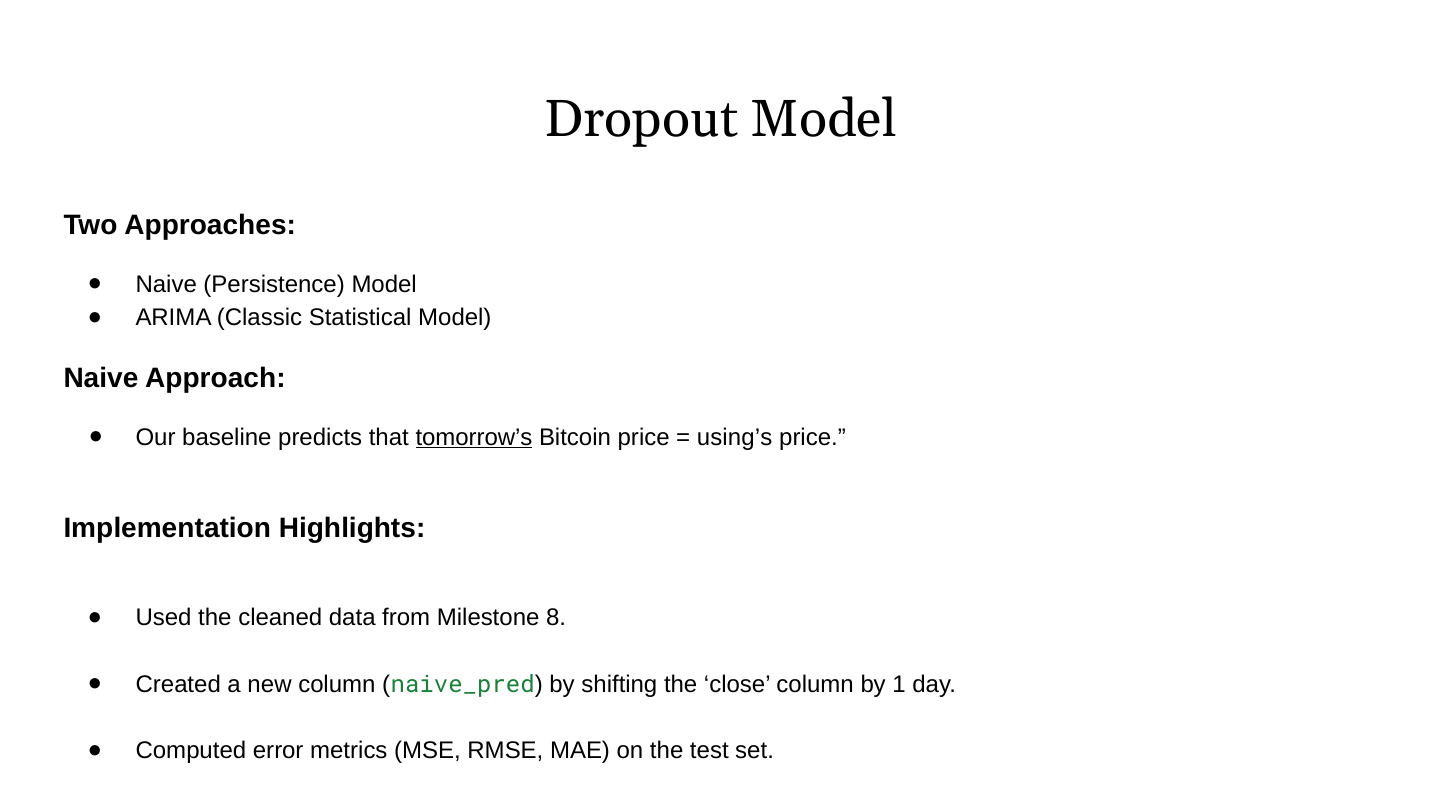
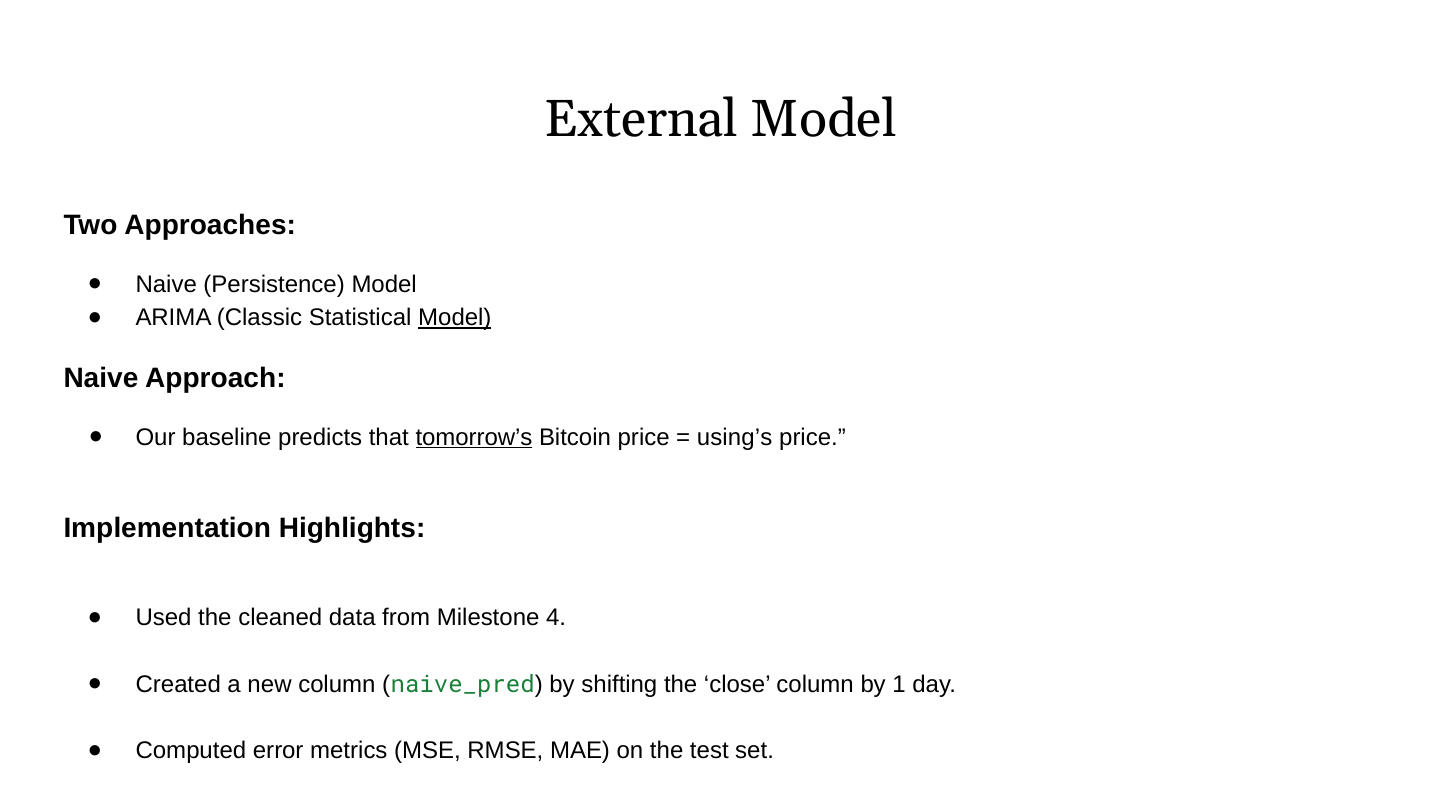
Dropout: Dropout -> External
Model at (455, 318) underline: none -> present
8: 8 -> 4
